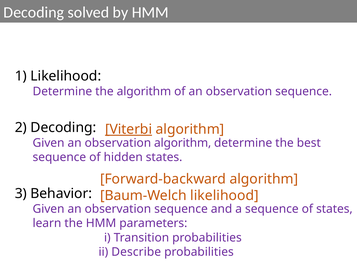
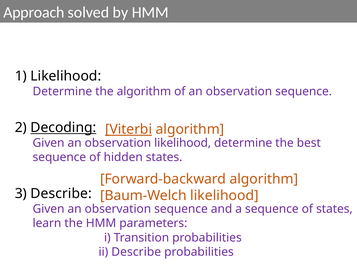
Decoding at (34, 12): Decoding -> Approach
Decoding at (63, 127) underline: none -> present
observation algorithm: algorithm -> likelihood
3 Behavior: Behavior -> Describe
